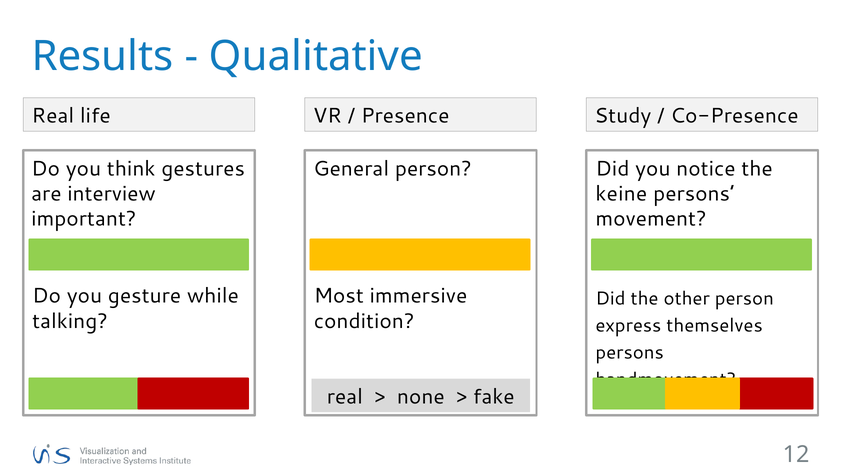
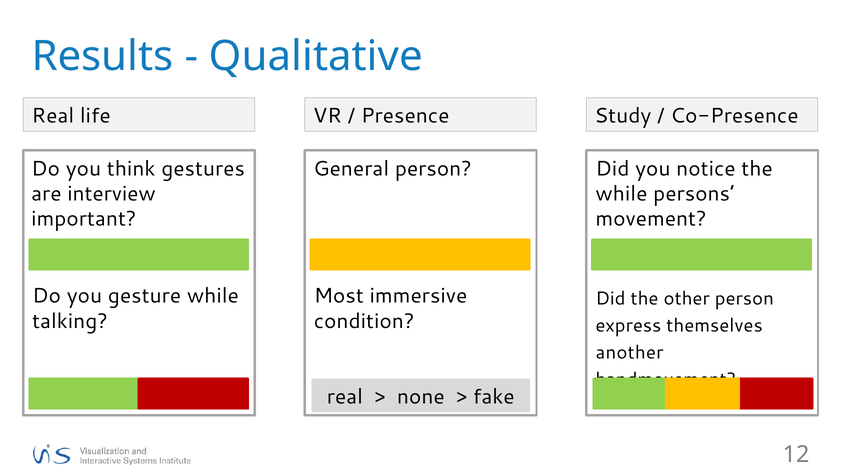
keine at (621, 194): keine -> while
persons at (630, 353): persons -> another
